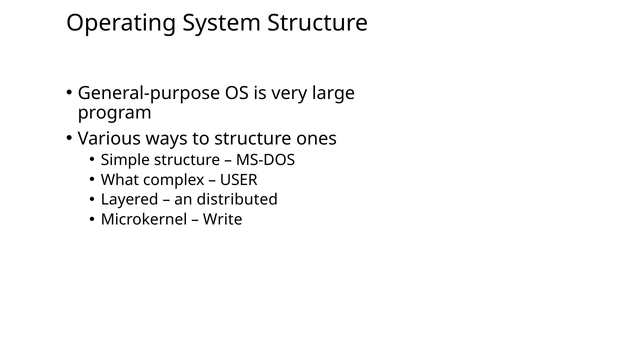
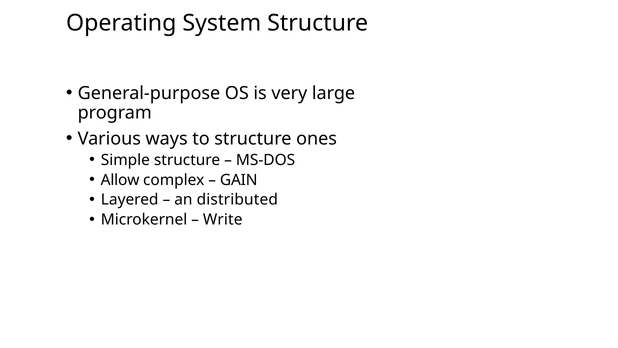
What: What -> Allow
USER: USER -> GAIN
